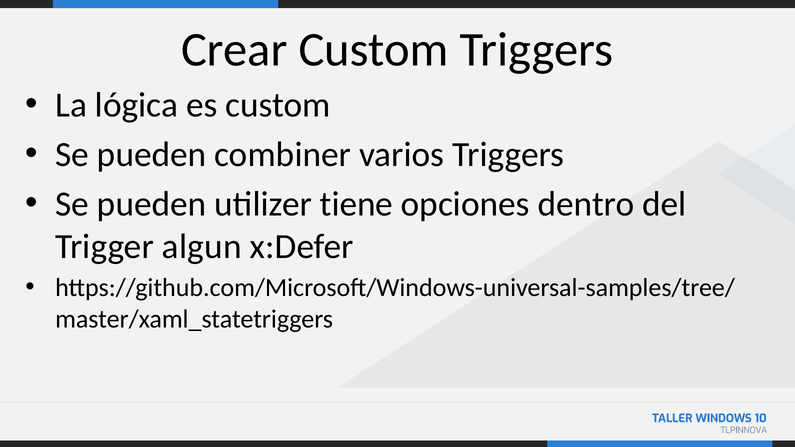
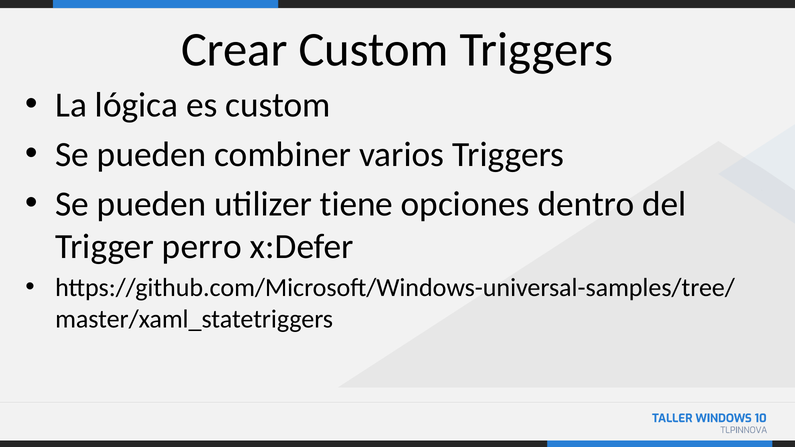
algun: algun -> perro
